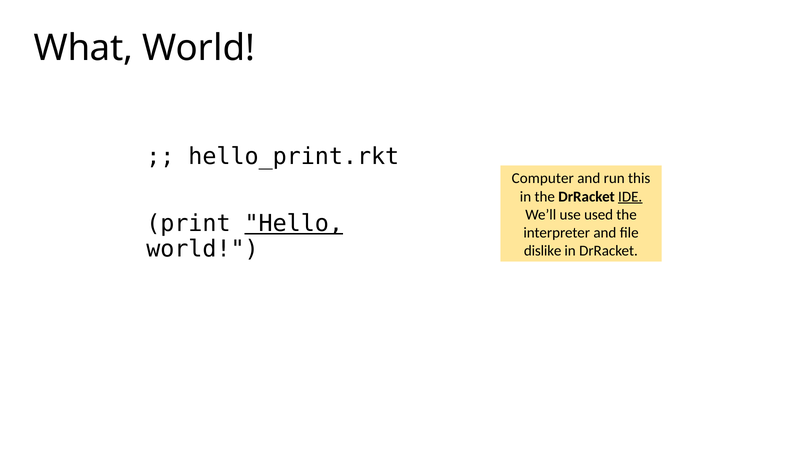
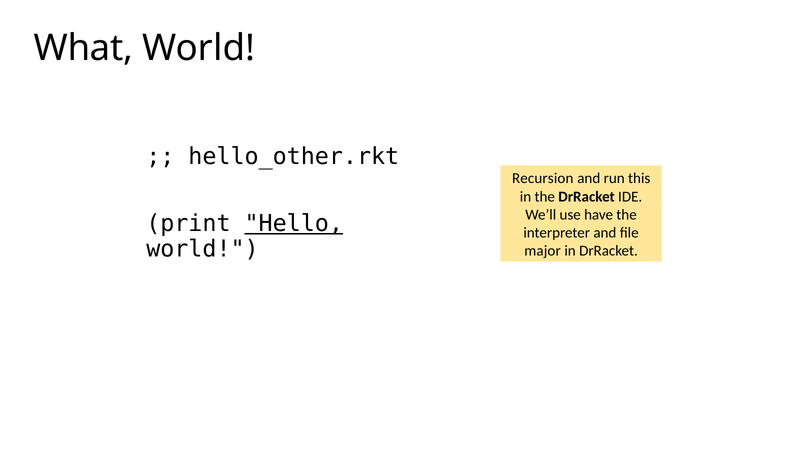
hello_print.rkt: hello_print.rkt -> hello_other.rkt
Computer: Computer -> Recursion
IDE underline: present -> none
used: used -> have
dislike: dislike -> major
